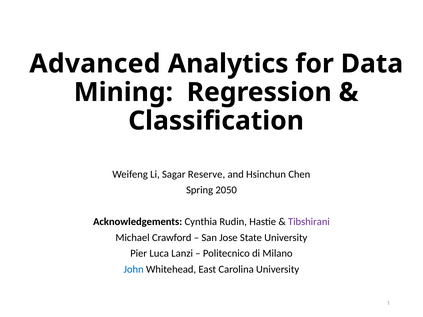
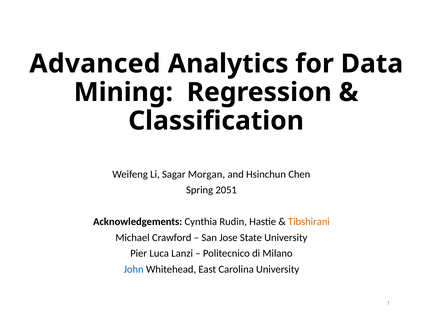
Reserve: Reserve -> Morgan
2050: 2050 -> 2051
Tibshirani colour: purple -> orange
